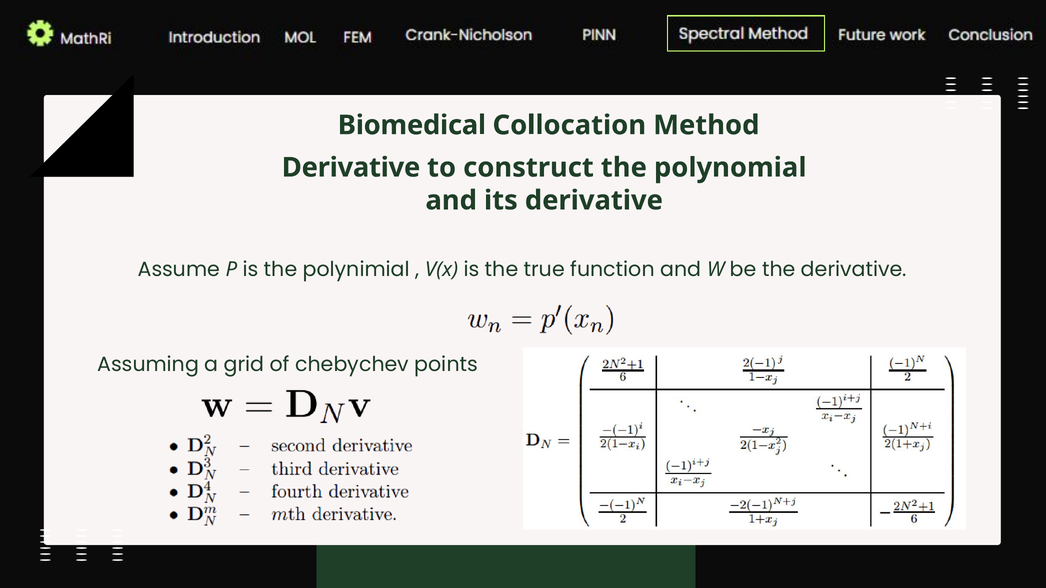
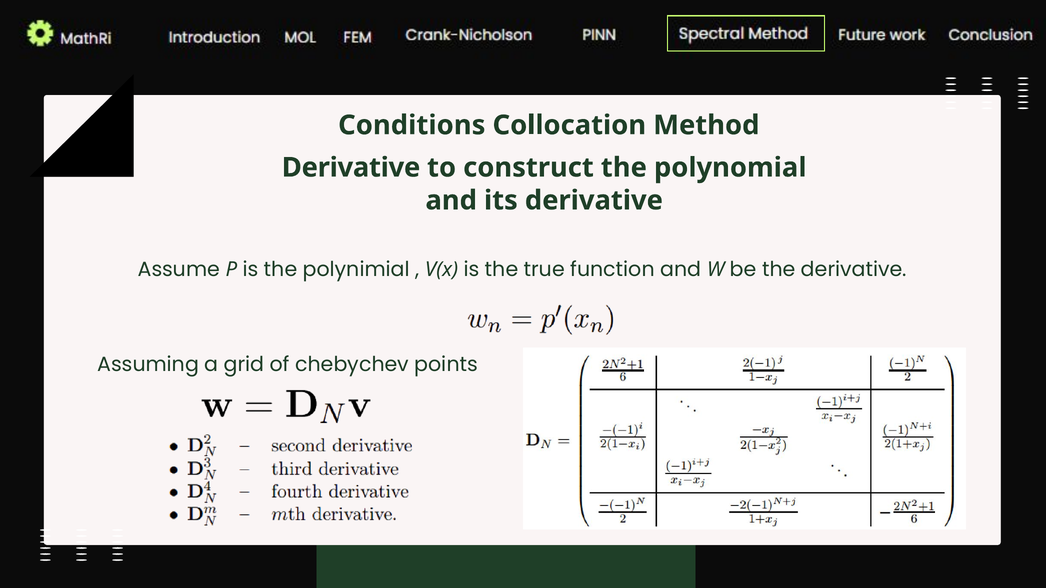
Biomedical: Biomedical -> Conditions
